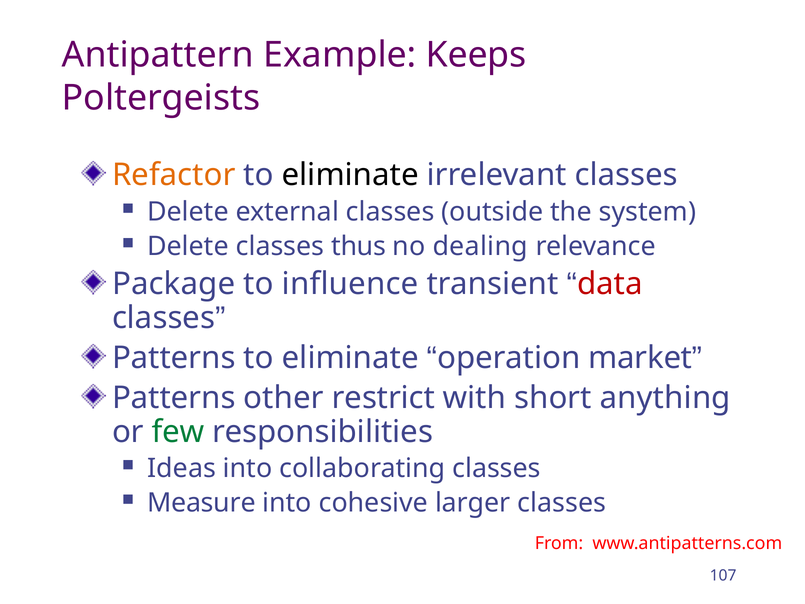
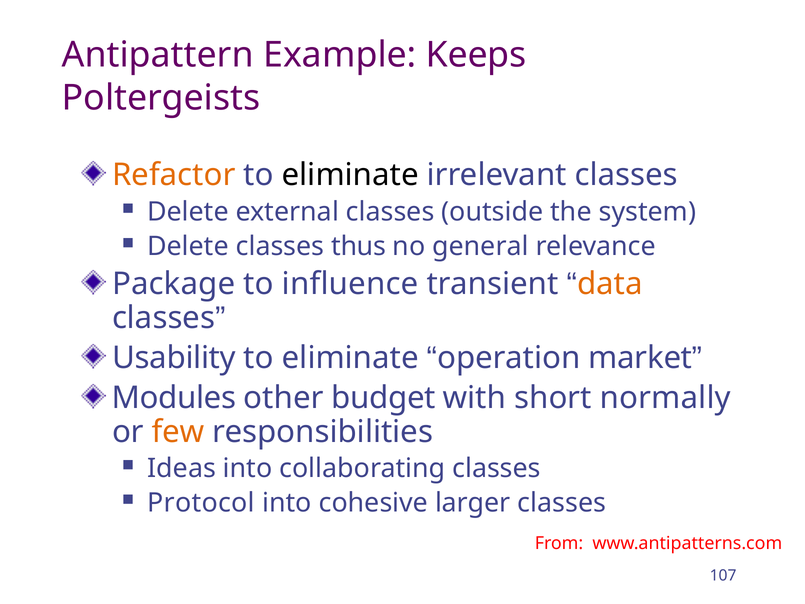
dealing: dealing -> general
data colour: red -> orange
Patterns at (174, 358): Patterns -> Usability
Patterns at (174, 398): Patterns -> Modules
restrict: restrict -> budget
anything: anything -> normally
few colour: green -> orange
Measure: Measure -> Protocol
